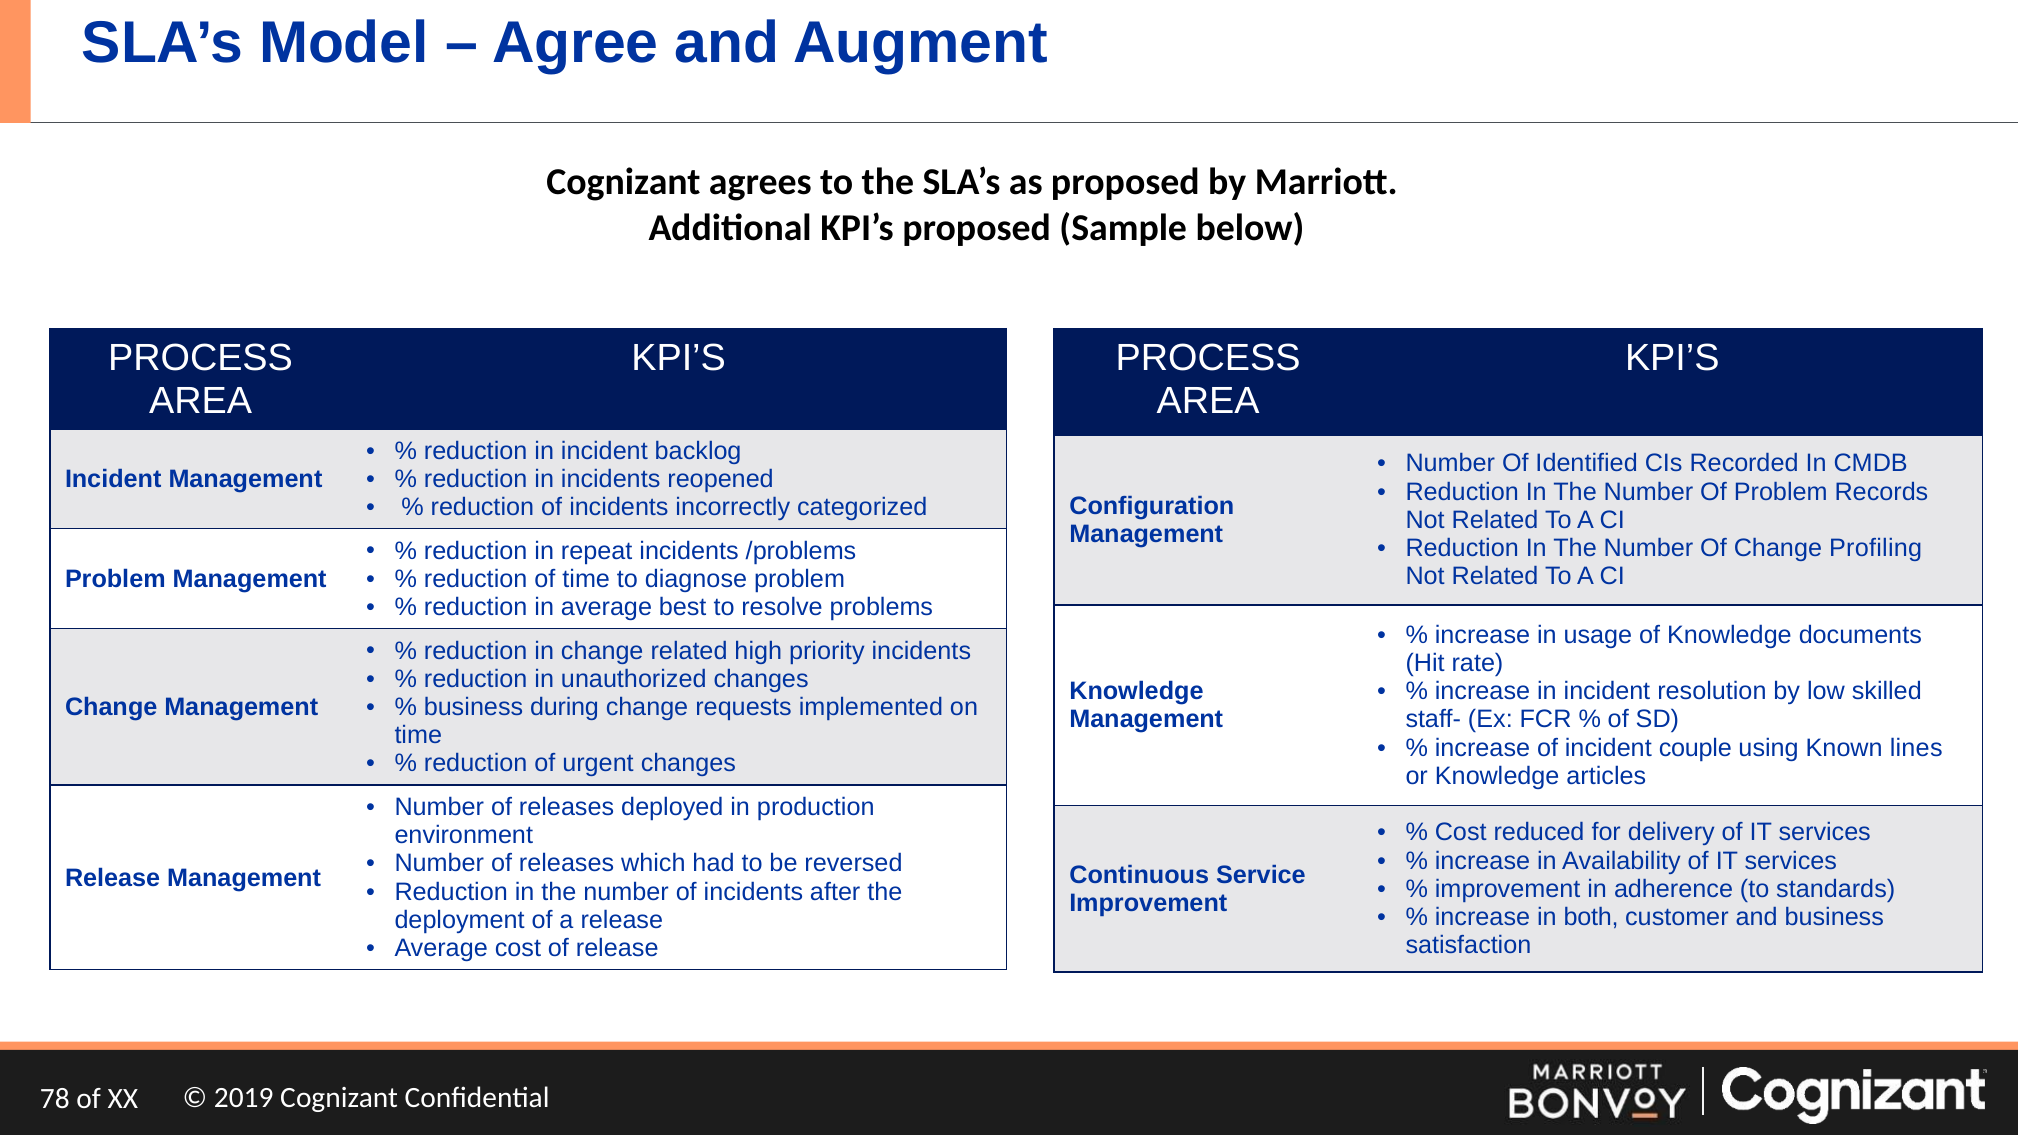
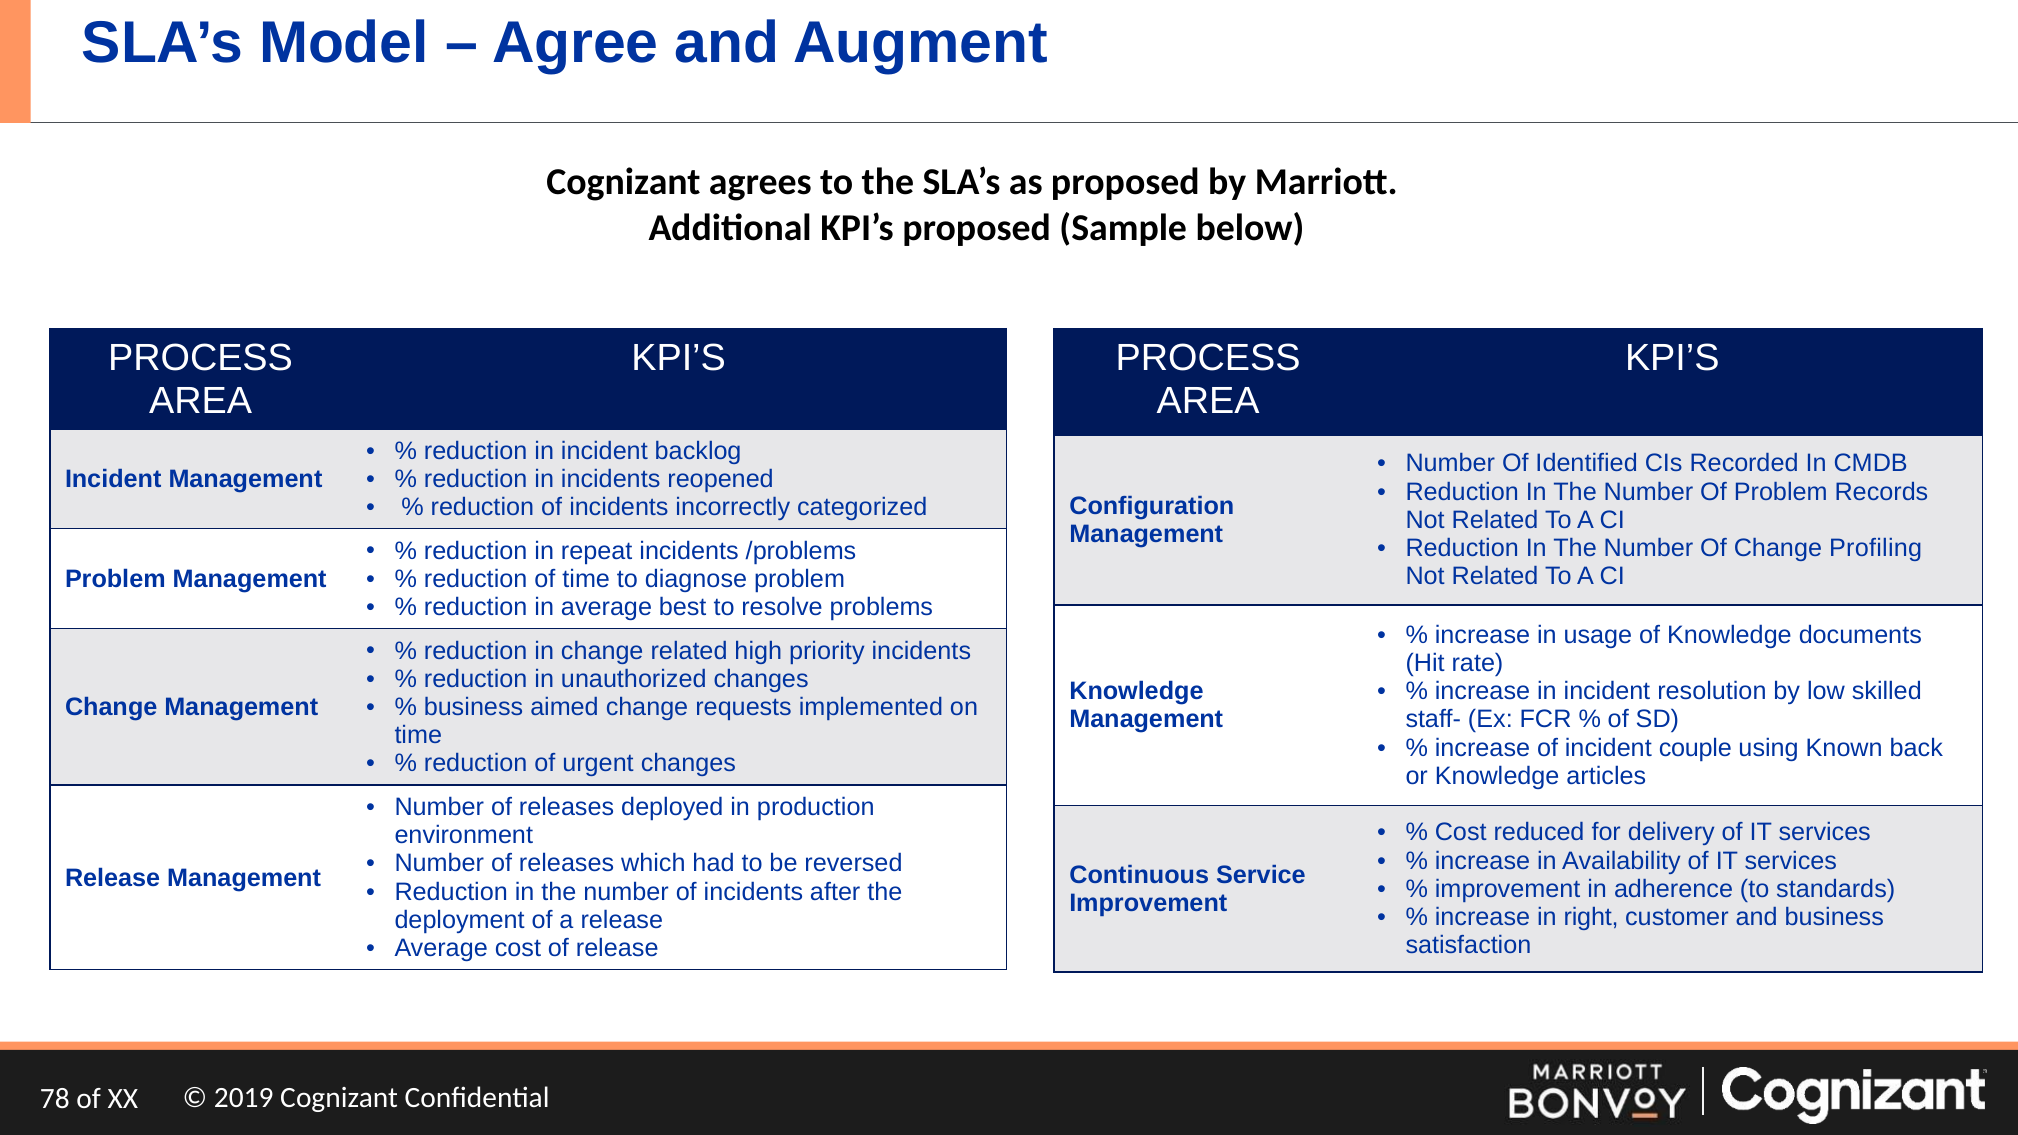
during: during -> aimed
lines: lines -> back
both: both -> right
